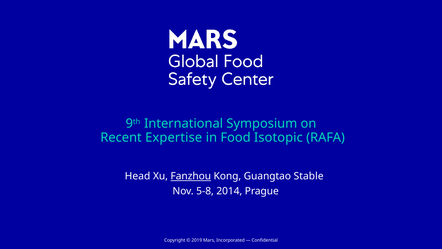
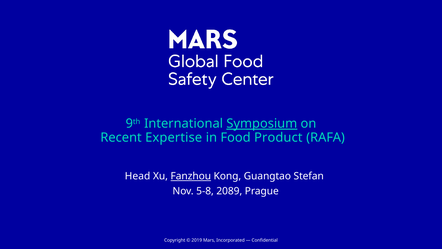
Symposium underline: none -> present
Isotopic: Isotopic -> Product
Stable: Stable -> Stefan
2014: 2014 -> 2089
